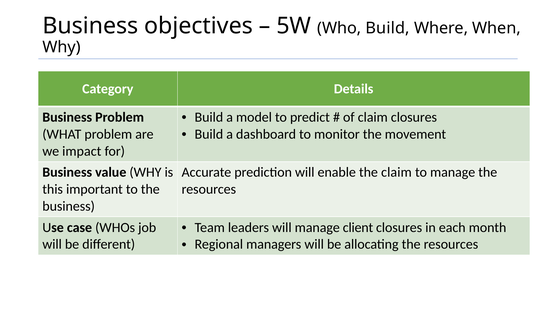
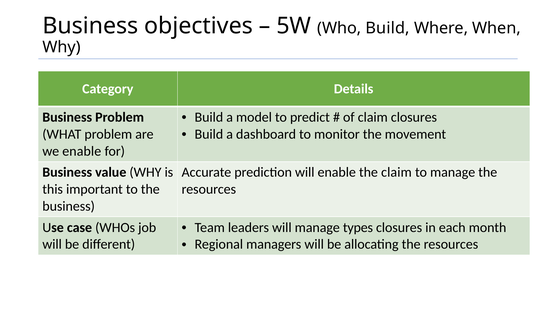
we impact: impact -> enable
client: client -> types
